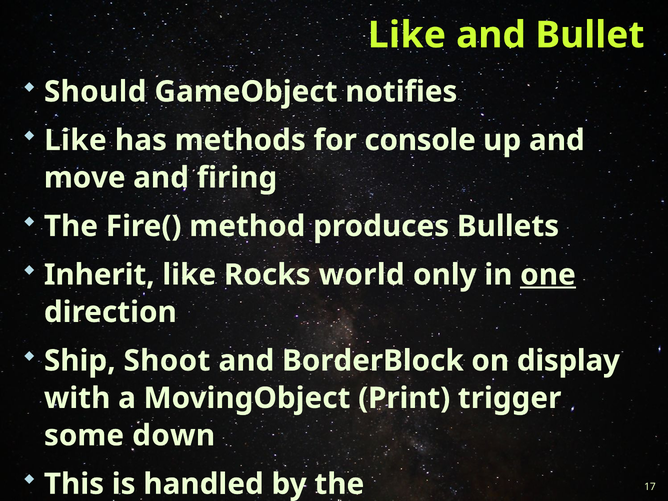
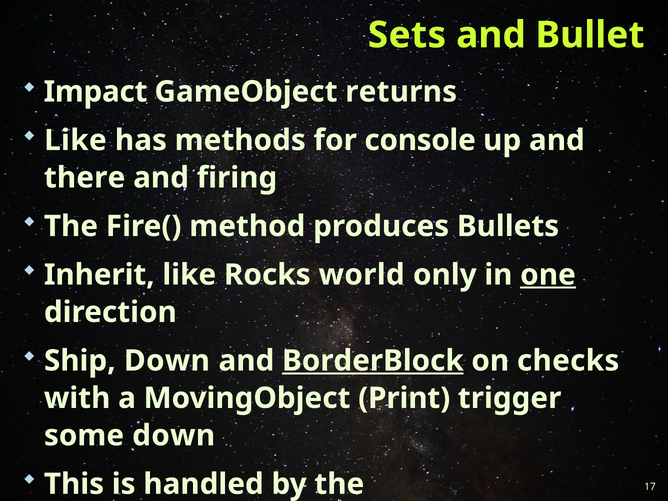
Like at (407, 35): Like -> Sets
Should: Should -> Impact
notifies: notifies -> returns
move: move -> there
Ship Shoot: Shoot -> Down
BorderBlock underline: none -> present
display: display -> checks
